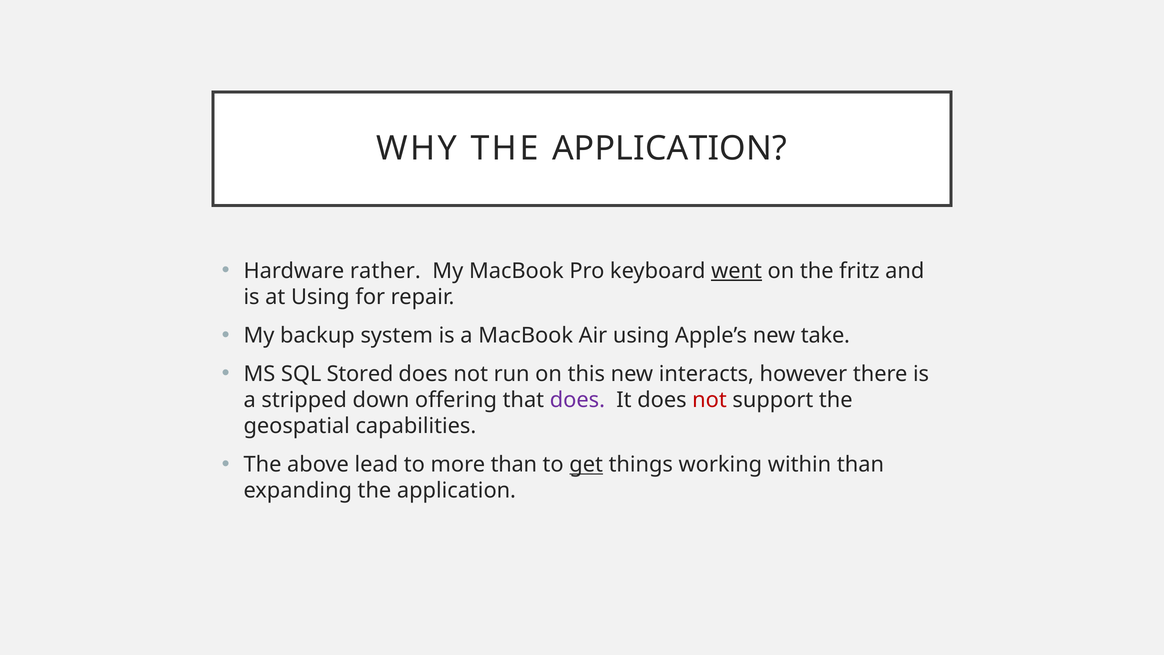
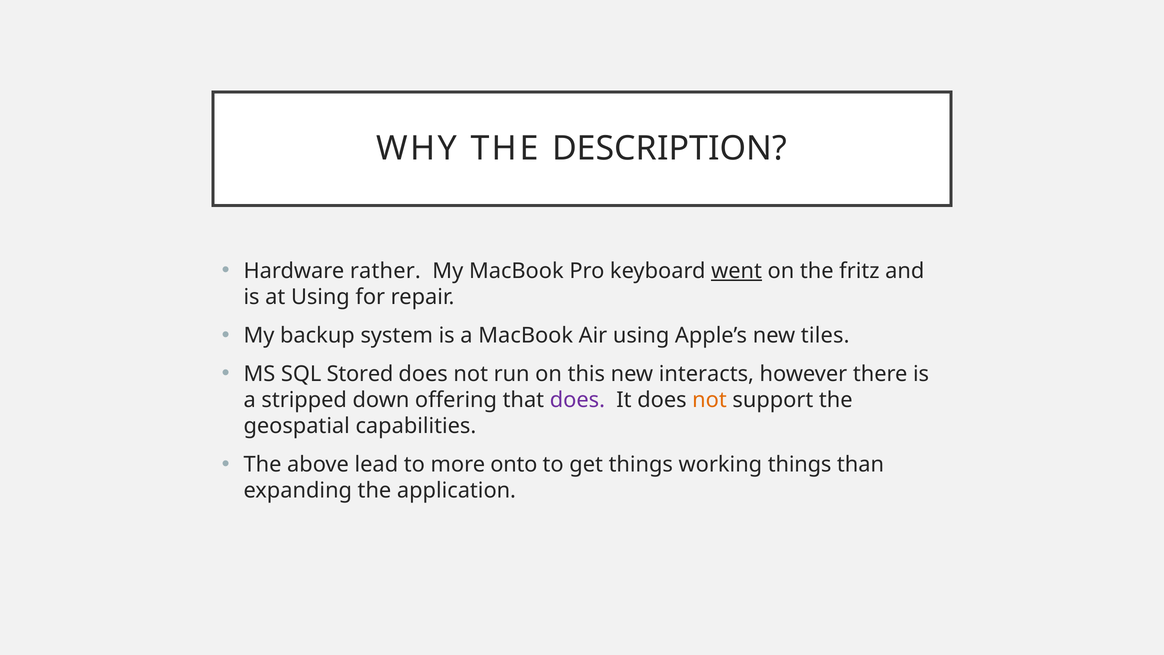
WHY THE APPLICATION: APPLICATION -> DESCRIPTION
take: take -> tiles
not at (710, 400) colour: red -> orange
more than: than -> onto
get underline: present -> none
working within: within -> things
